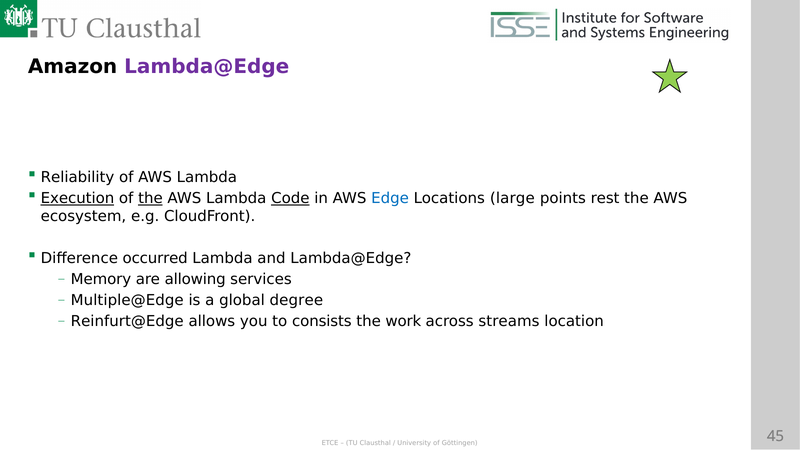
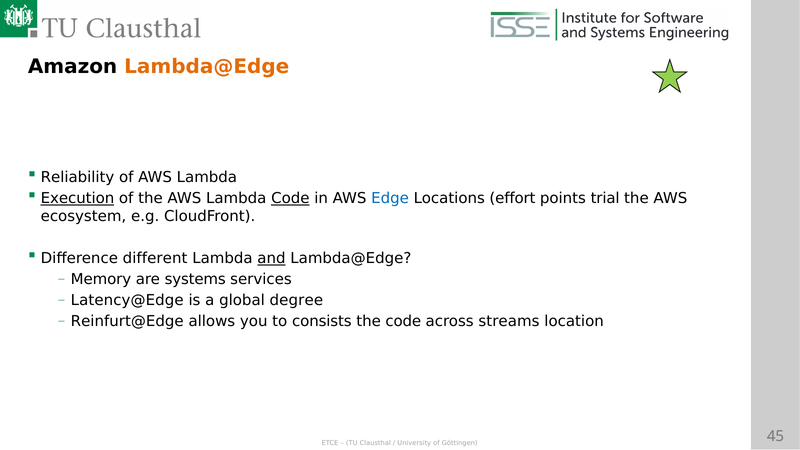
Lambda@Edge at (207, 67) colour: purple -> orange
the at (150, 198) underline: present -> none
large: large -> effort
rest: rest -> trial
occurred: occurred -> different
and underline: none -> present
allowing: allowing -> systems
Multiple@Edge: Multiple@Edge -> Latency@Edge
the work: work -> code
